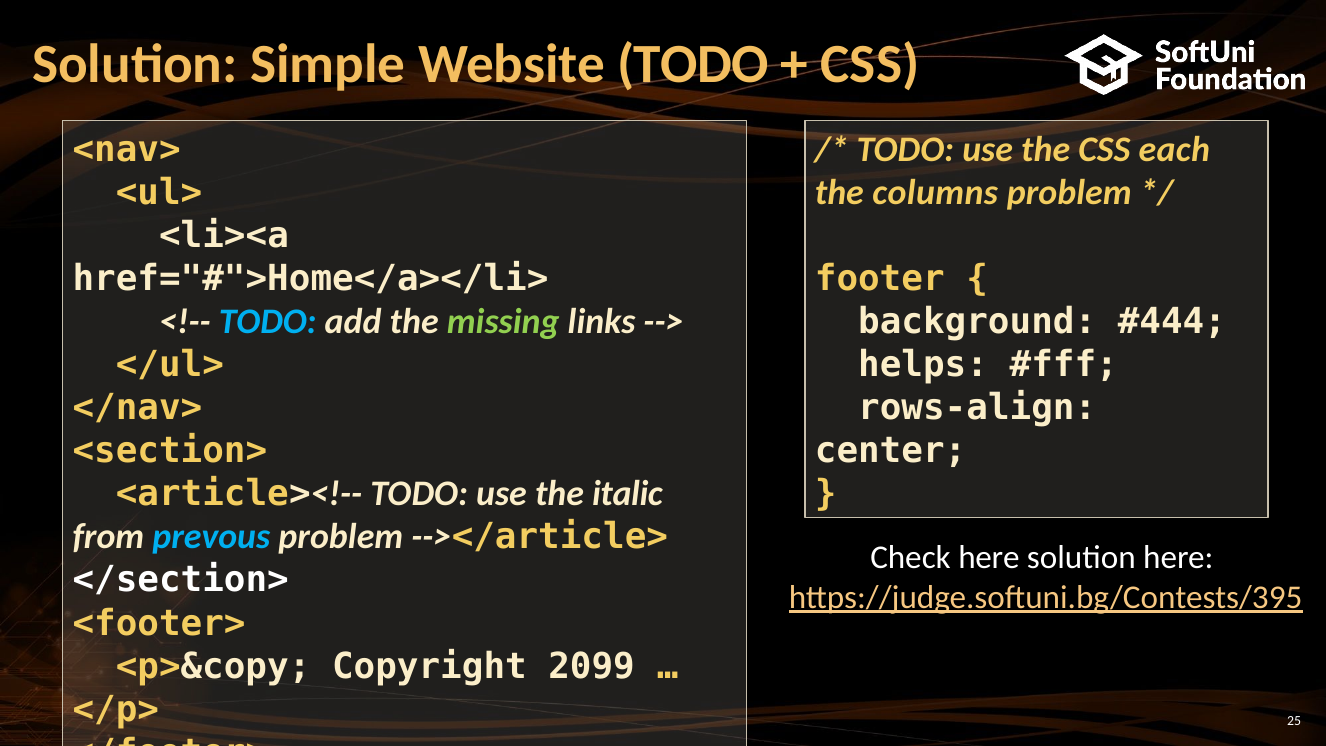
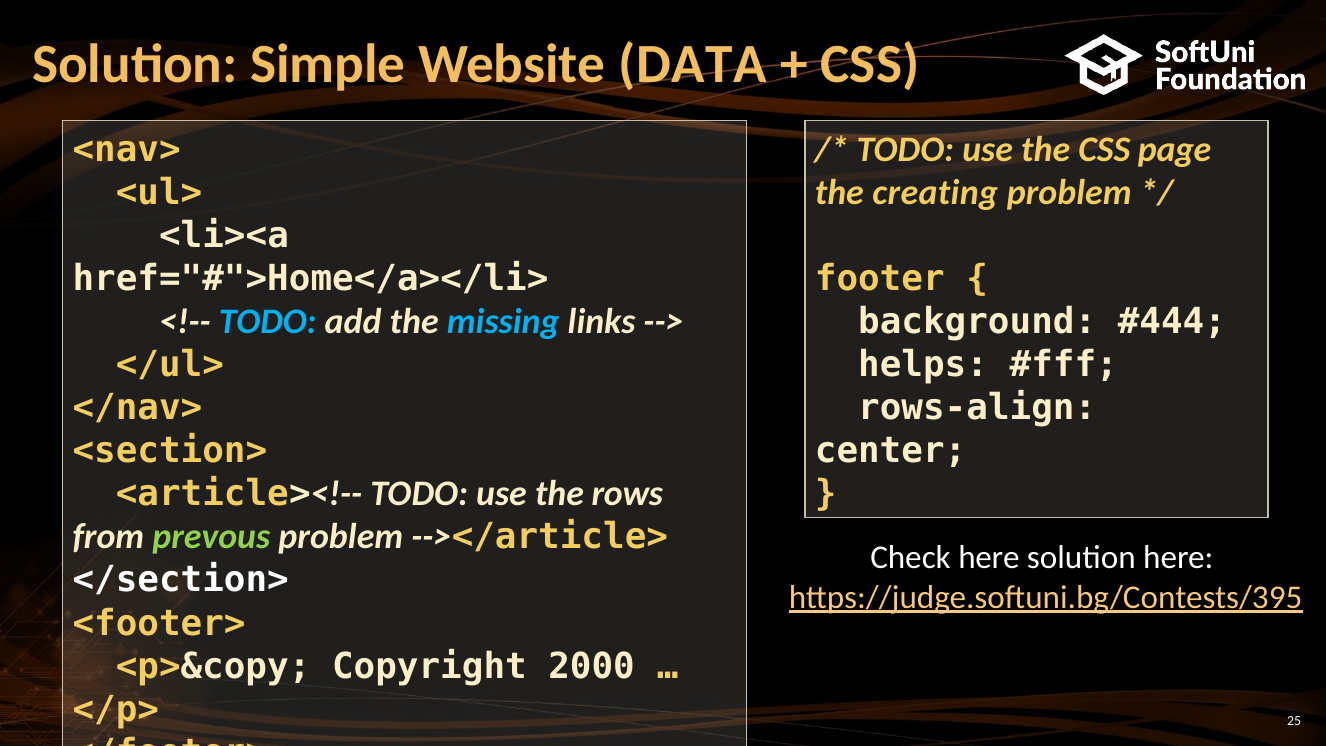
Website TODO: TODO -> DATA
each: each -> page
columns: columns -> creating
missing colour: light green -> light blue
italic: italic -> rows
prevous colour: light blue -> light green
2099: 2099 -> 2000
